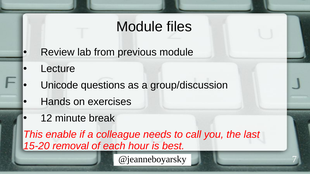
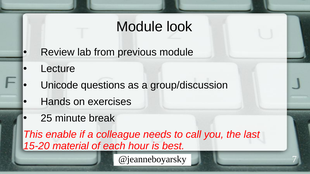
files: files -> look
12: 12 -> 25
removal: removal -> material
